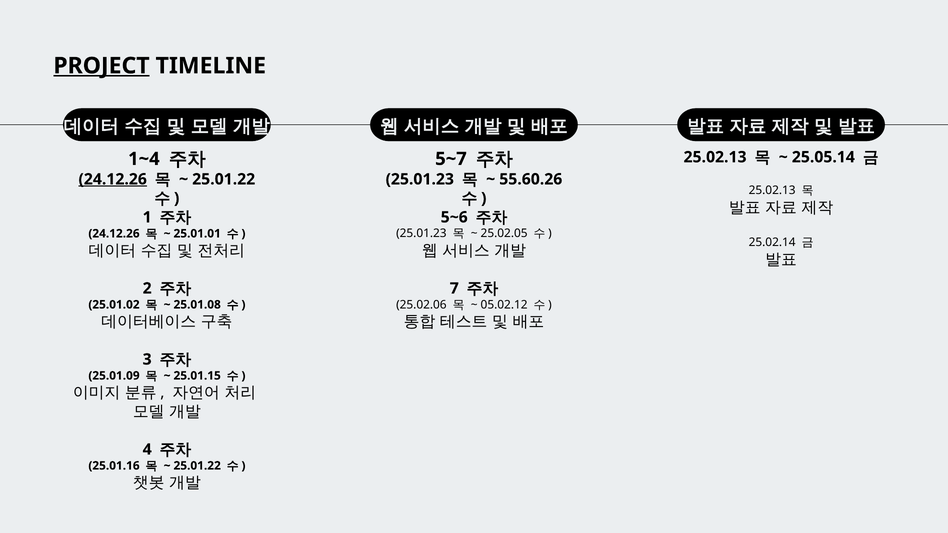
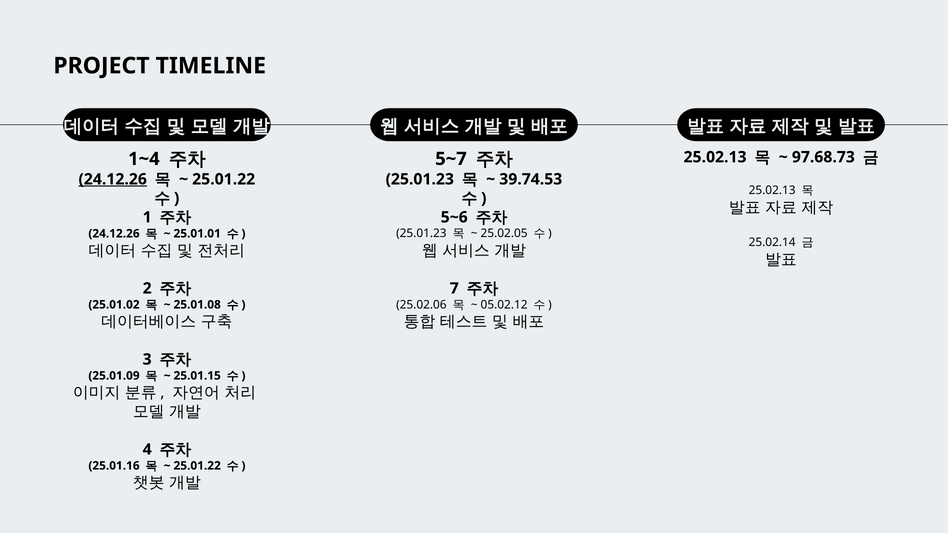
PROJECT underline: present -> none
25.05.14: 25.05.14 -> 97.68.73
55.60.26: 55.60.26 -> 39.74.53
